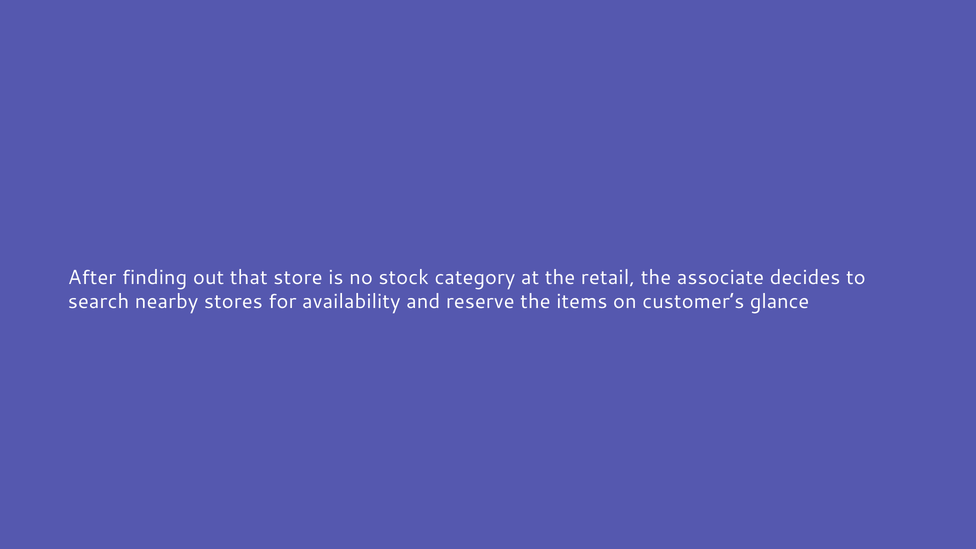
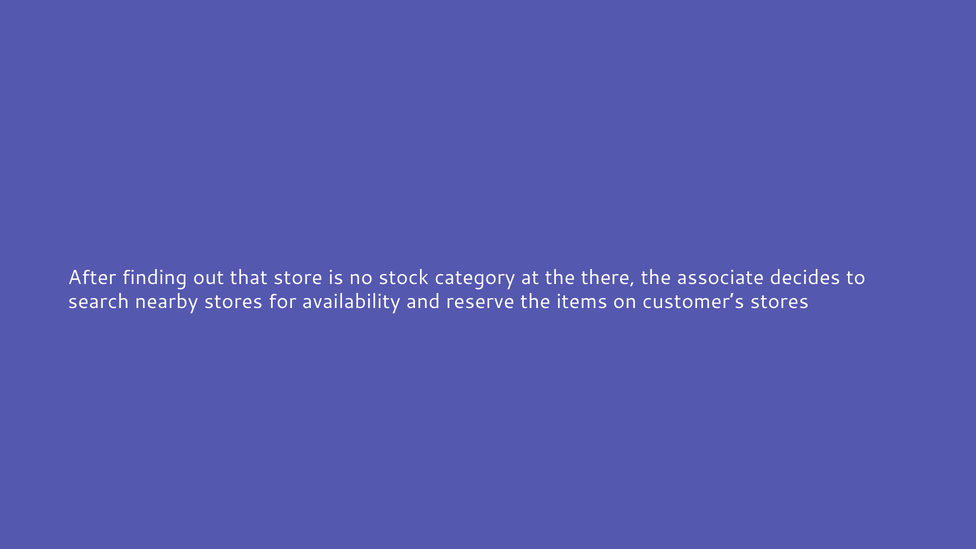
retail: retail -> there
customer’s glance: glance -> stores
